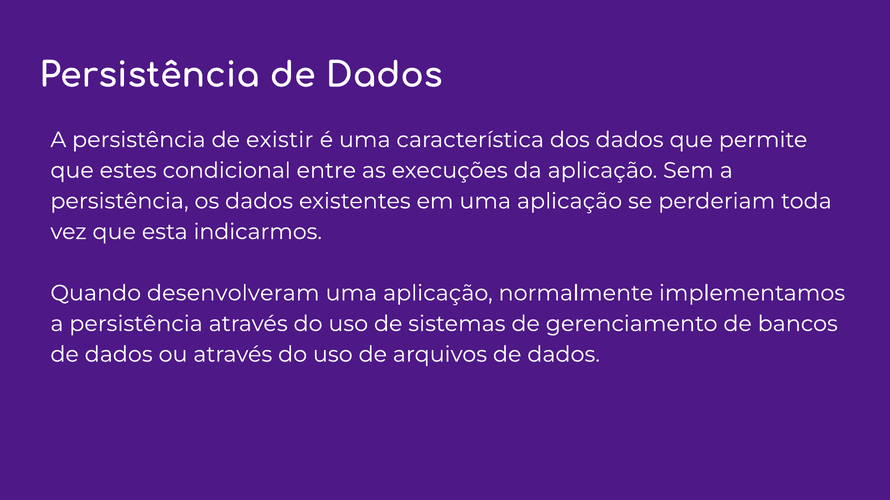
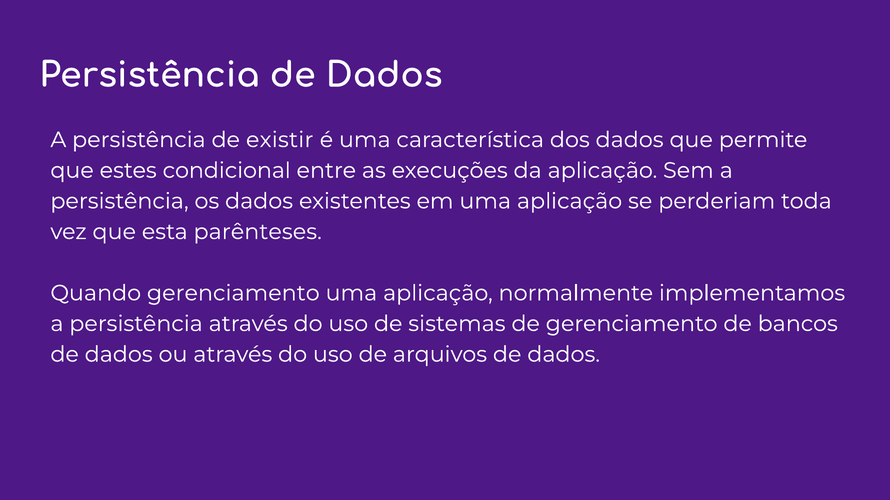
indicarmos: indicarmos -> parênteses
Quando desenvolveram: desenvolveram -> gerenciamento
